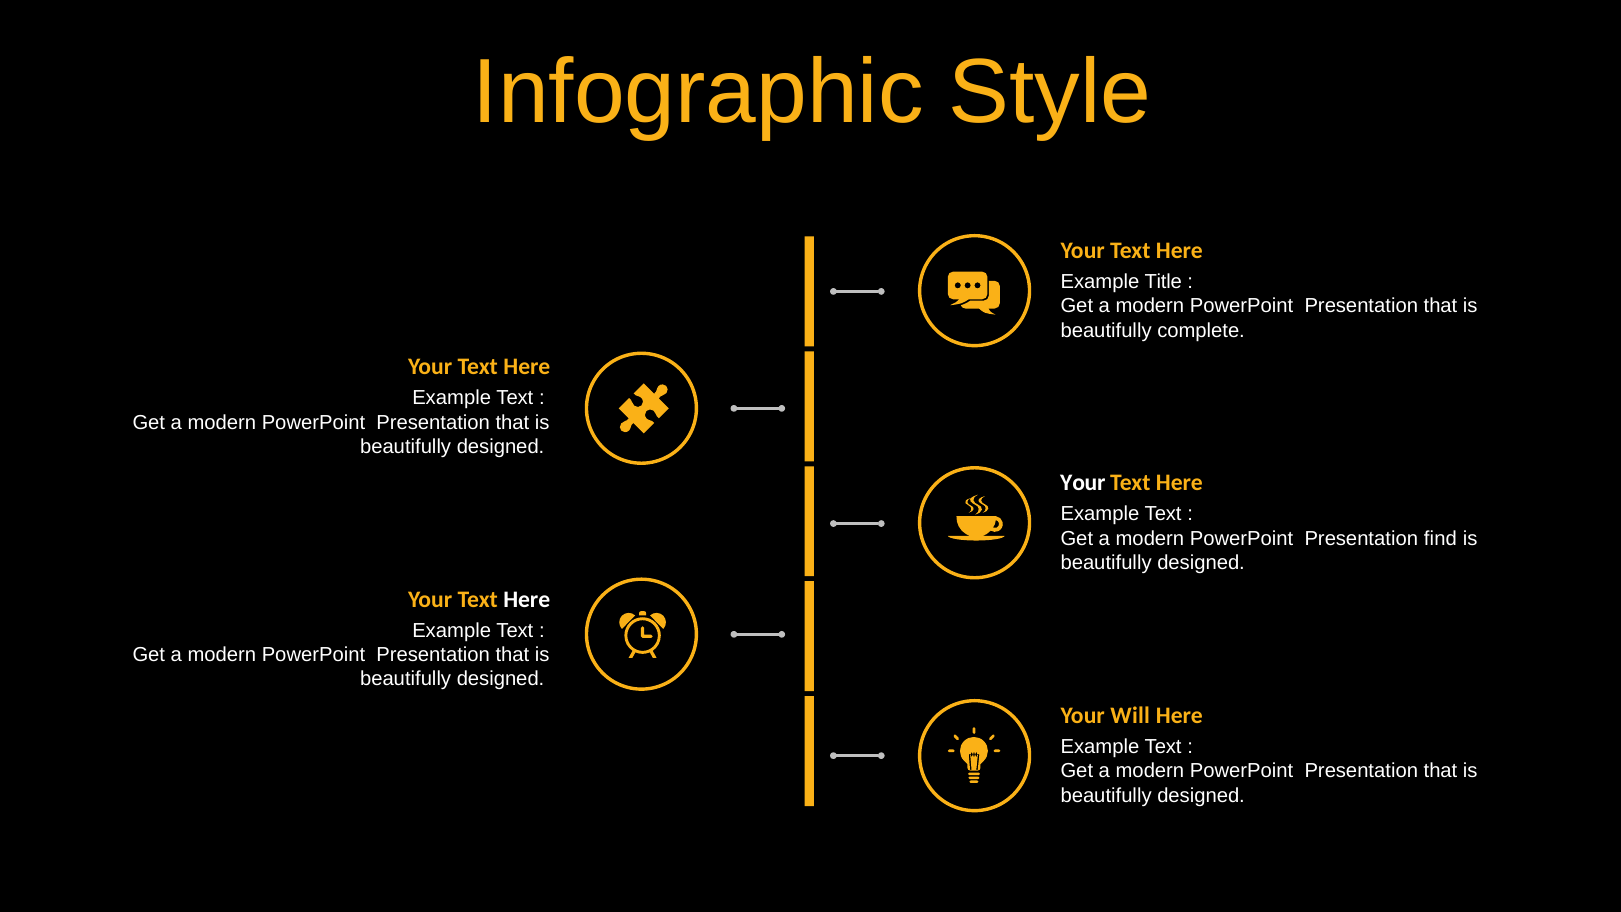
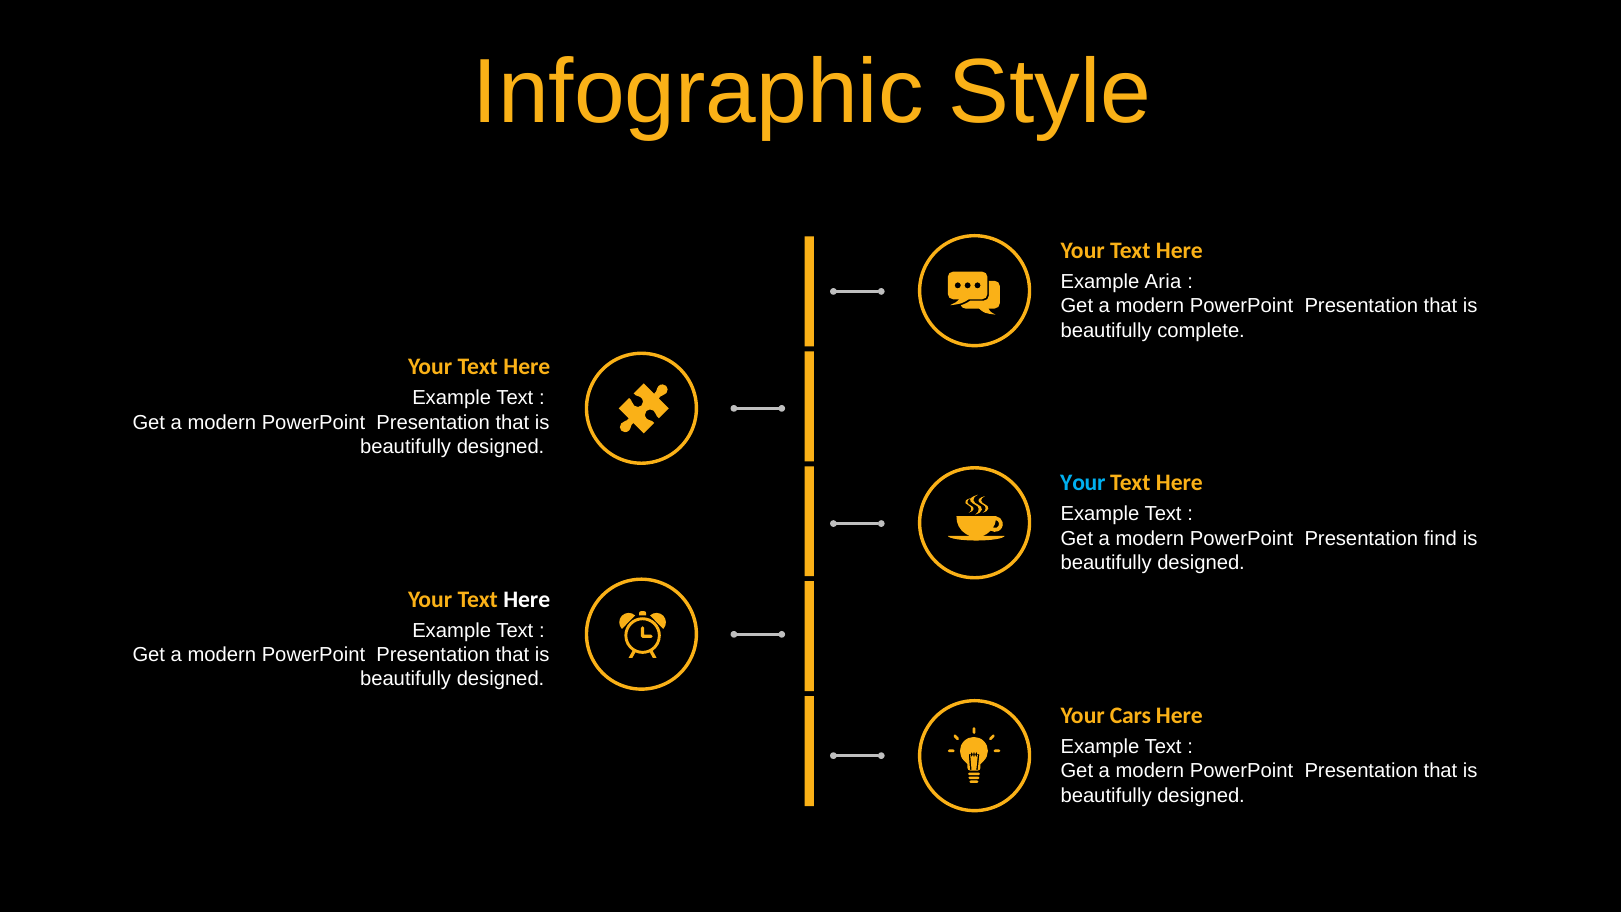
Title: Title -> Aria
Your at (1083, 483) colour: white -> light blue
Will: Will -> Cars
